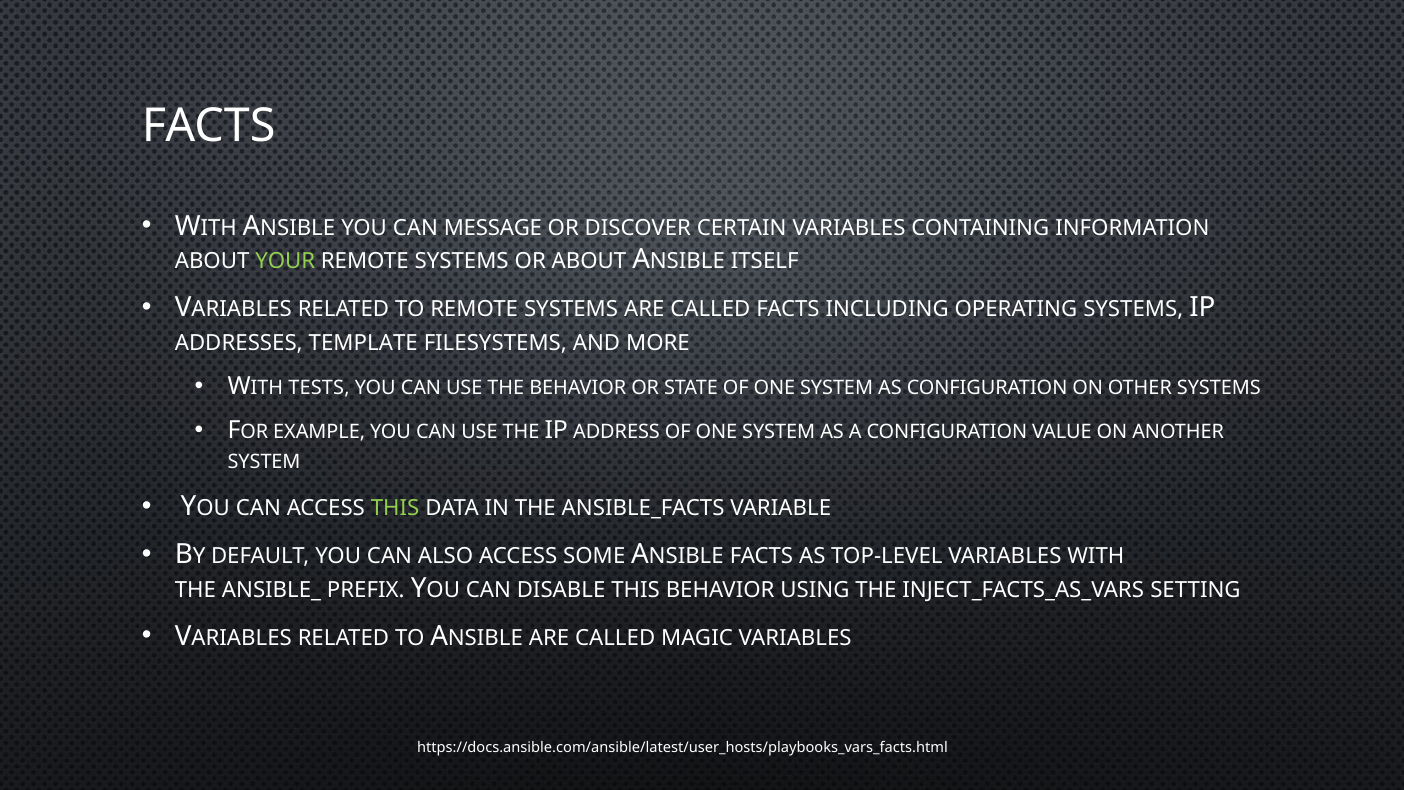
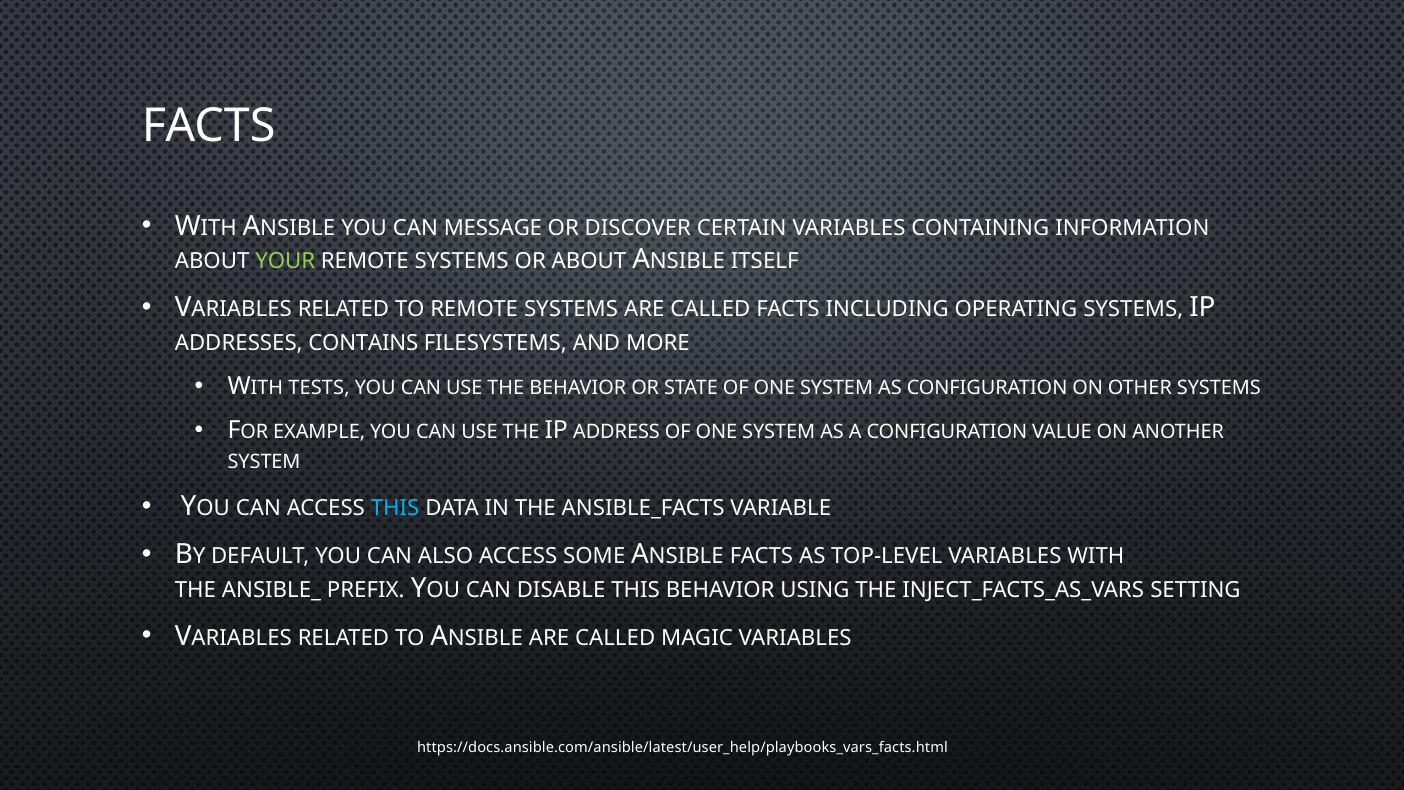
TEMPLATE: TEMPLATE -> CONTAINS
THIS at (395, 508) colour: light green -> light blue
https://docs.ansible.com/ansible/latest/user_hosts/playbooks_vars_facts.html: https://docs.ansible.com/ansible/latest/user_hosts/playbooks_vars_facts.html -> https://docs.ansible.com/ansible/latest/user_help/playbooks_vars_facts.html
